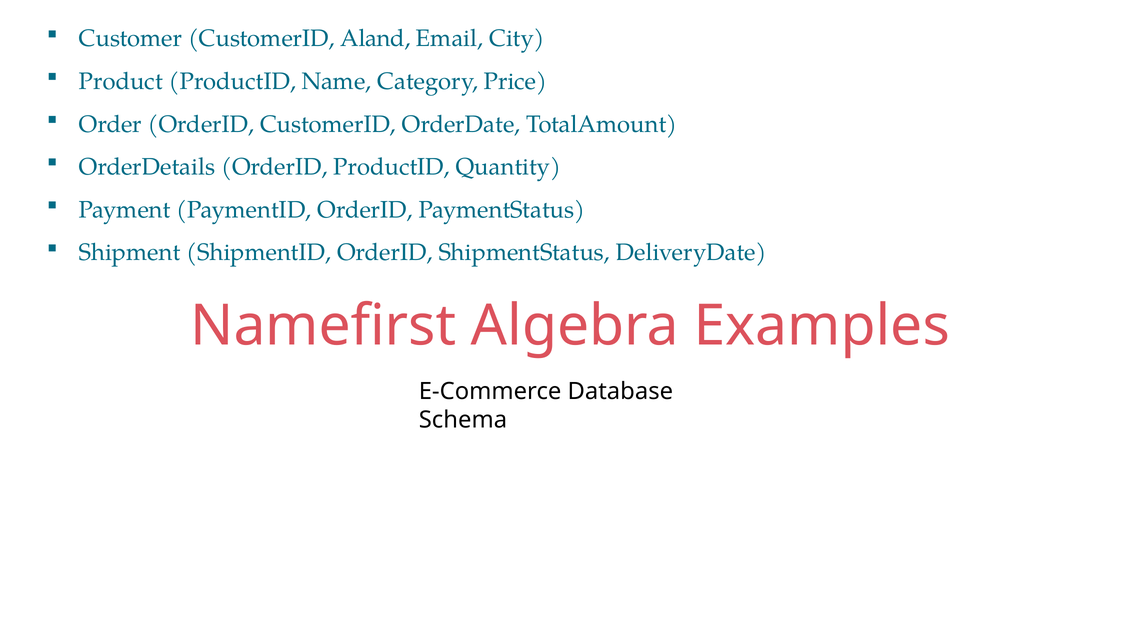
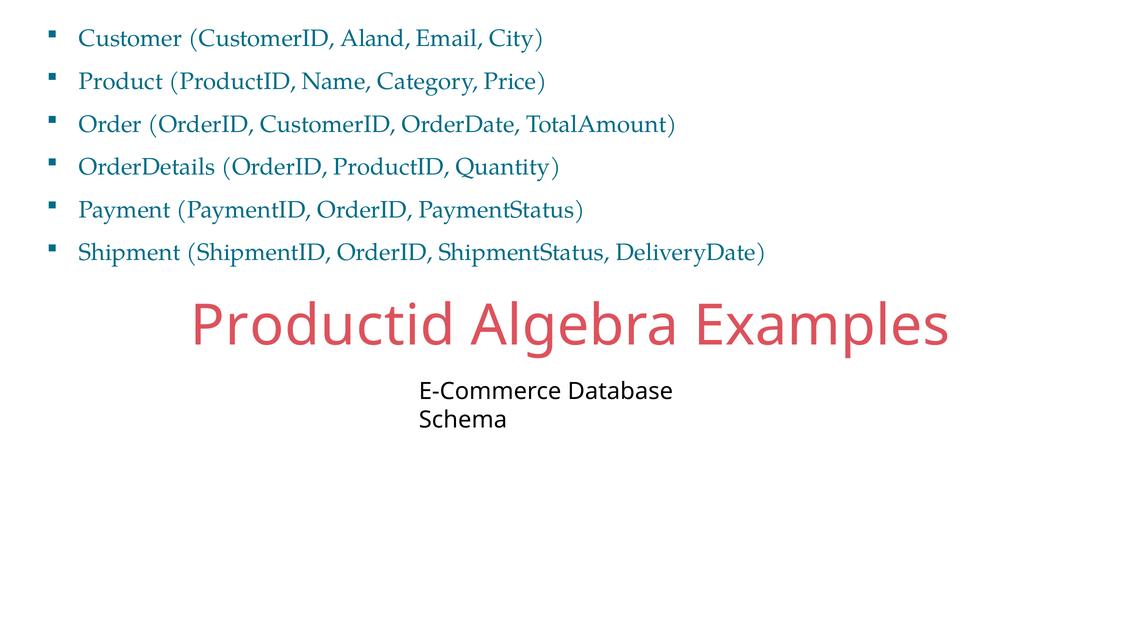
Namefirst at (323, 326): Namefirst -> Productid
